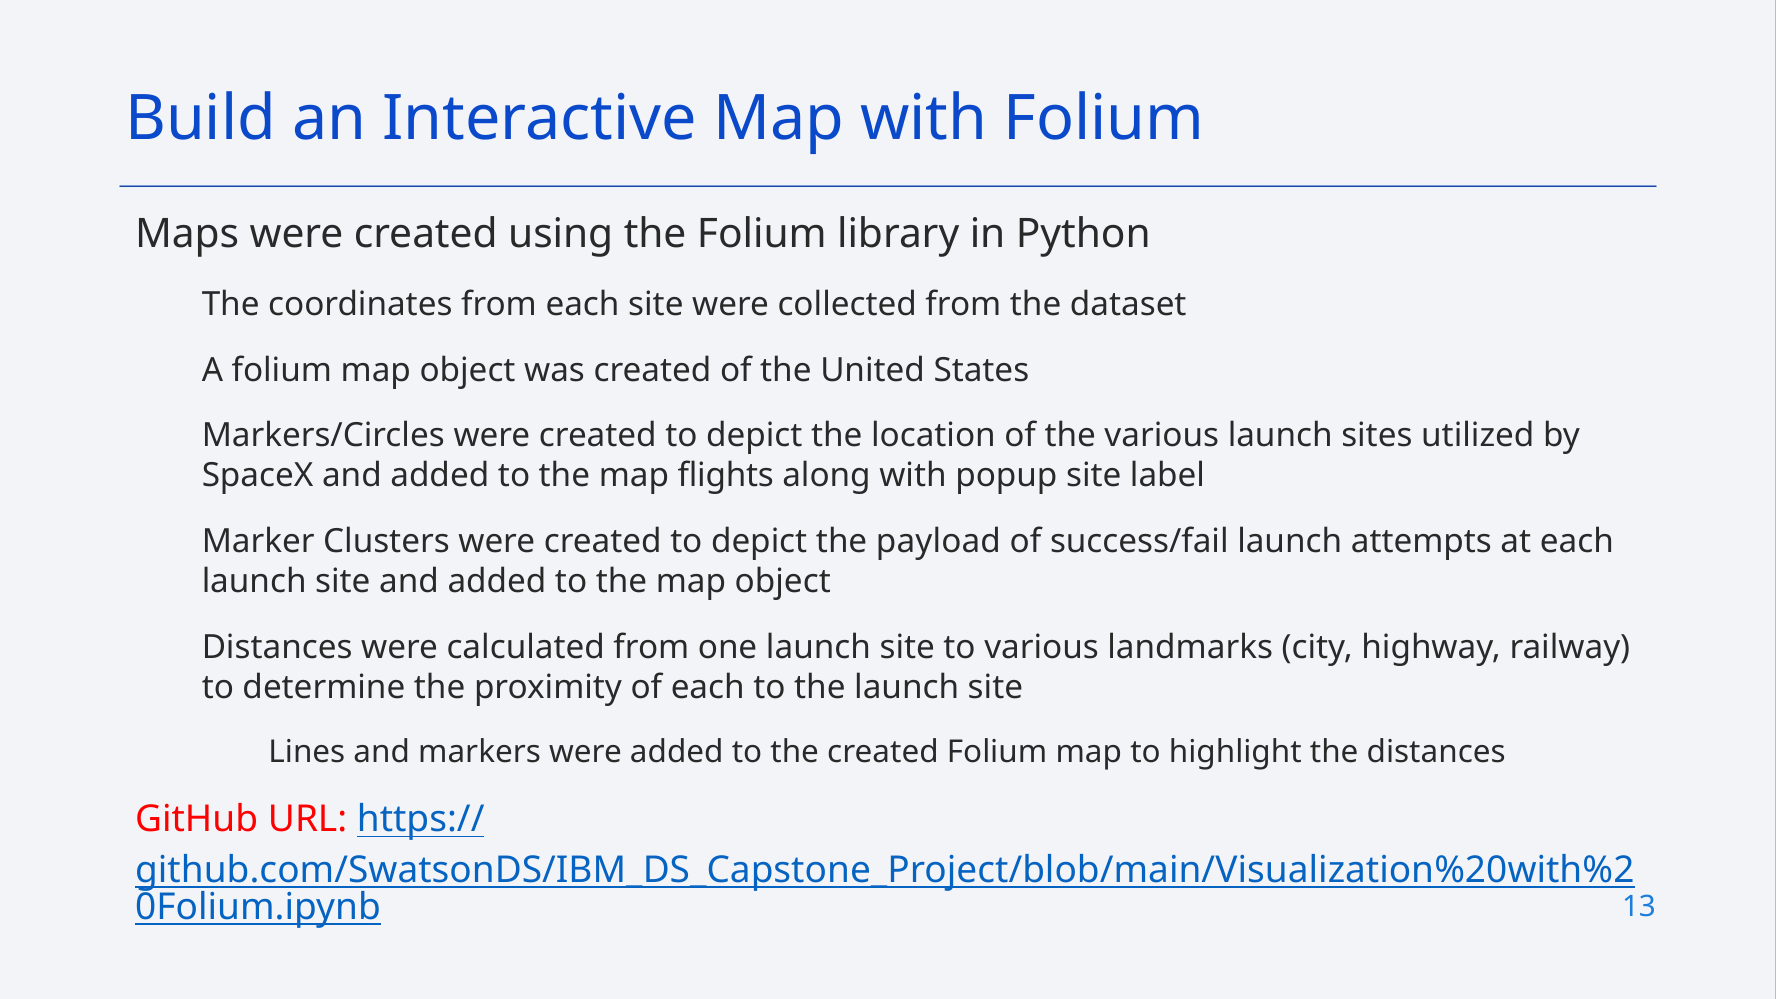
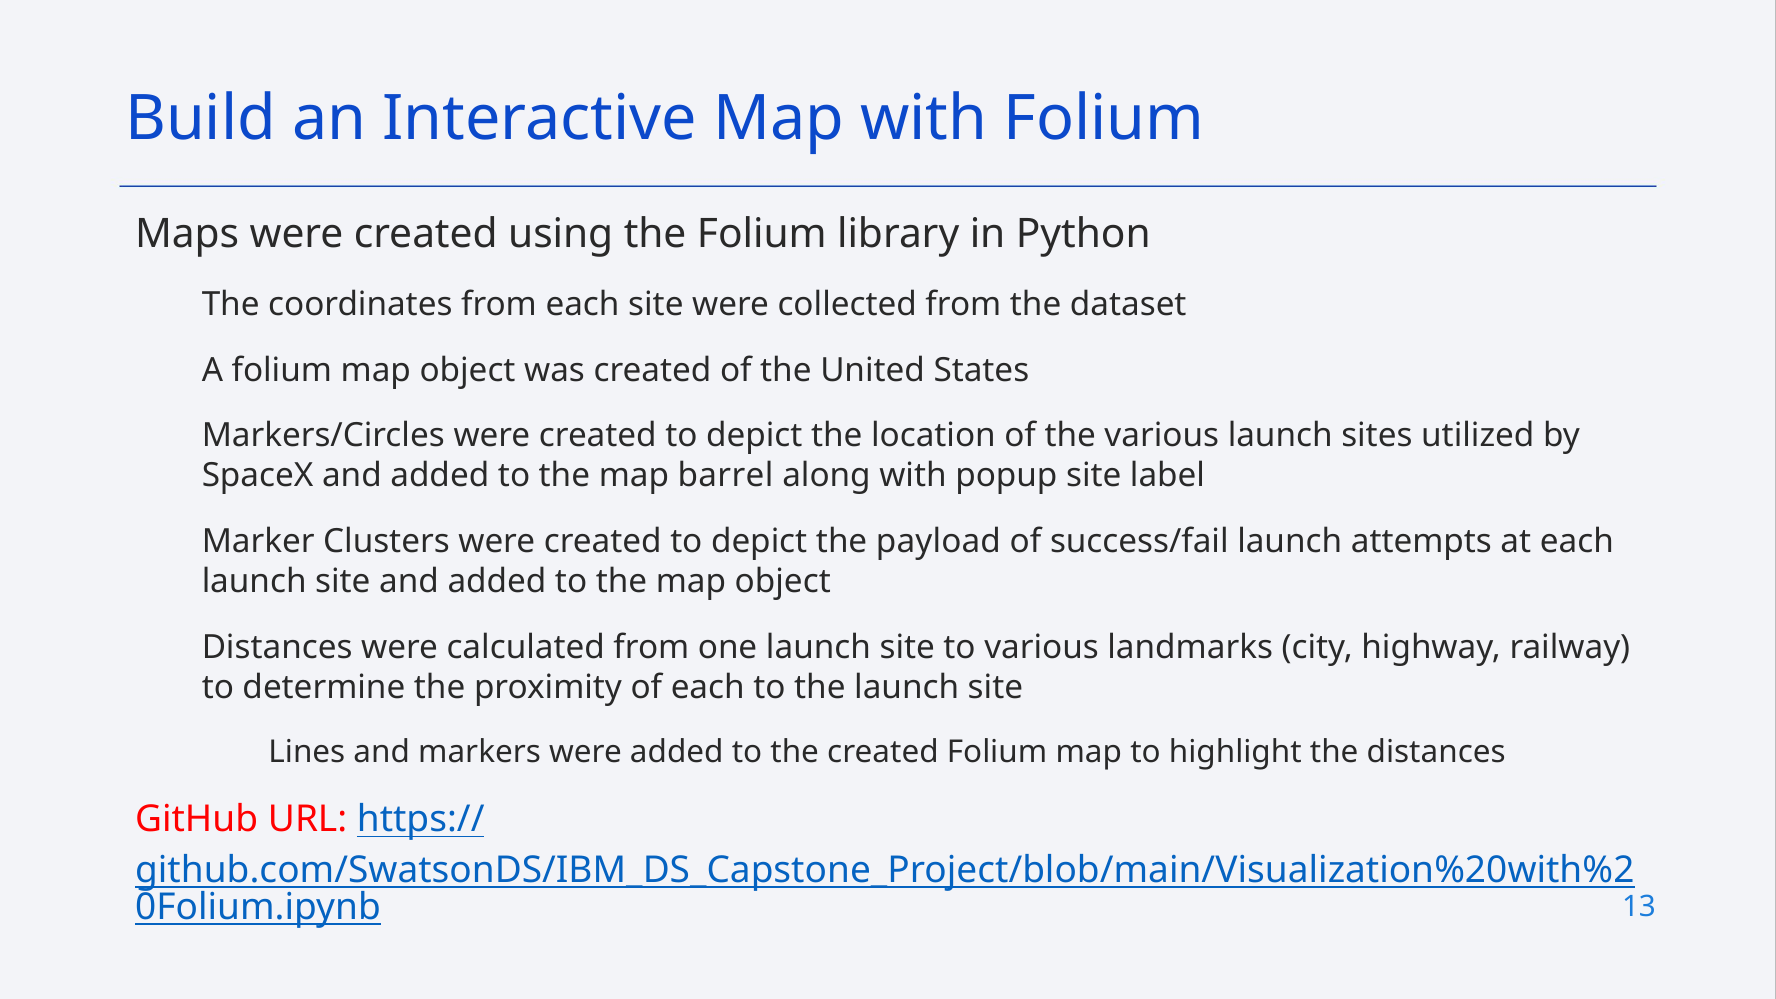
flights: flights -> barrel
